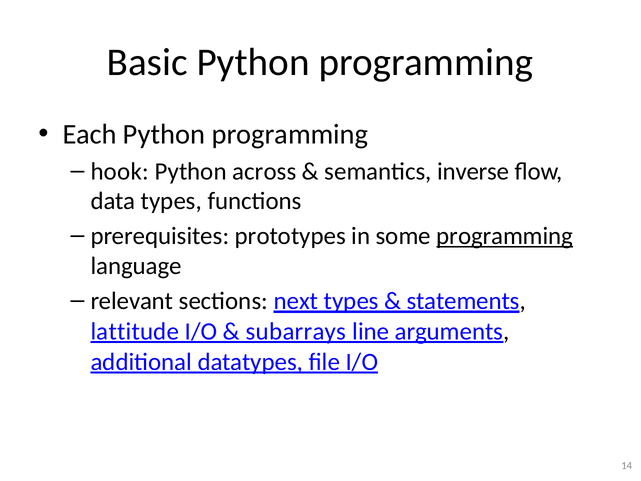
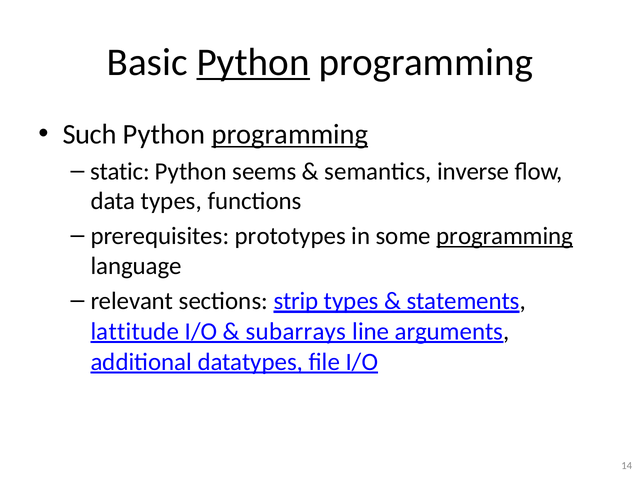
Python at (253, 62) underline: none -> present
Each: Each -> Such
programming at (290, 134) underline: none -> present
hook: hook -> static
across: across -> seems
next: next -> strip
